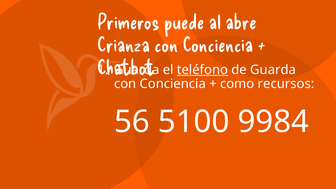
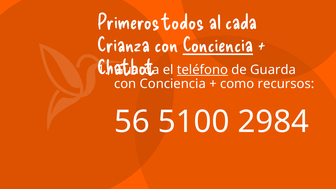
puede: puede -> todos
abre: abre -> cada
Conciencia at (218, 45) underline: none -> present
9984: 9984 -> 2984
